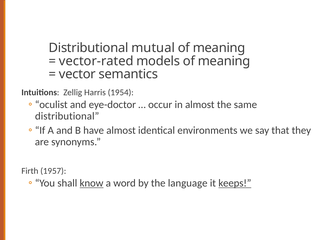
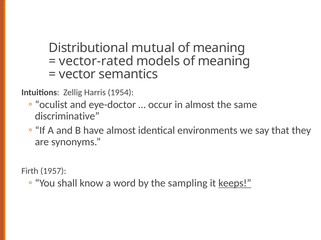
distributional at (67, 117): distributional -> discriminative
know underline: present -> none
language: language -> sampling
